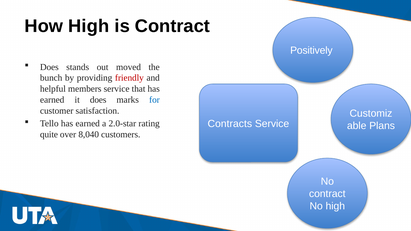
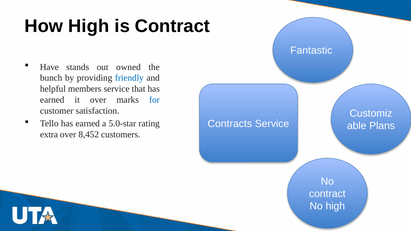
Positively: Positively -> Fantastic
Does at (49, 67): Does -> Have
moved: moved -> owned
friendly colour: red -> blue
it does: does -> over
2.0-star: 2.0-star -> 5.0-star
quite: quite -> extra
8,040: 8,040 -> 8,452
